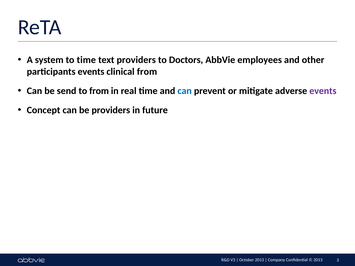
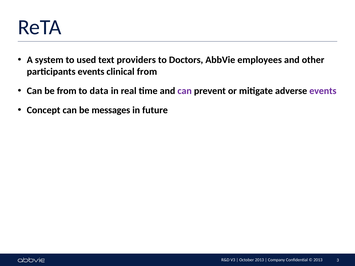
to time: time -> used
be send: send -> from
to from: from -> data
can at (185, 91) colour: blue -> purple
be providers: providers -> messages
